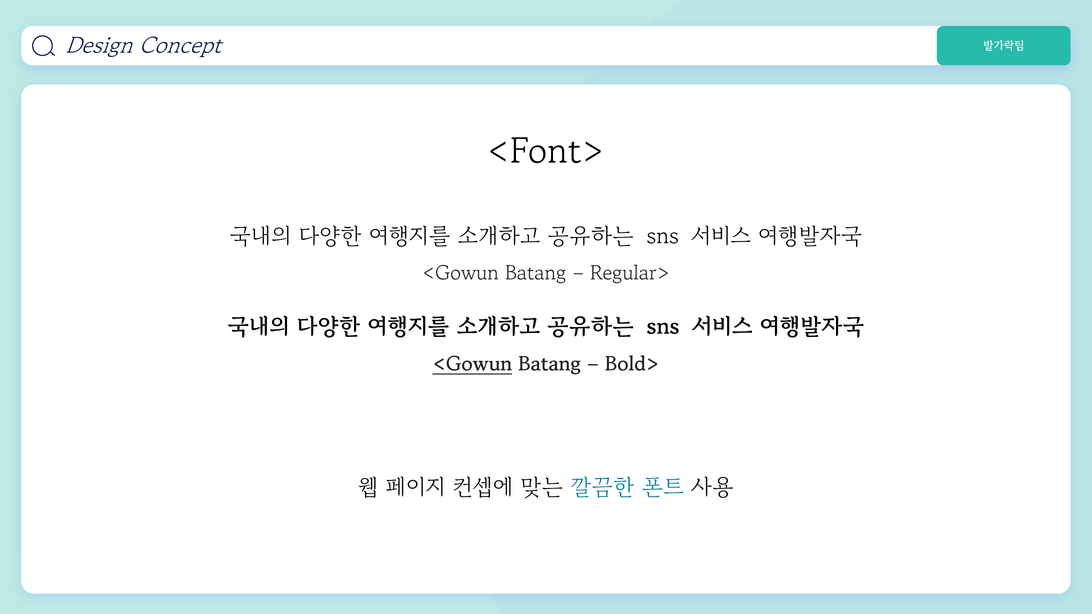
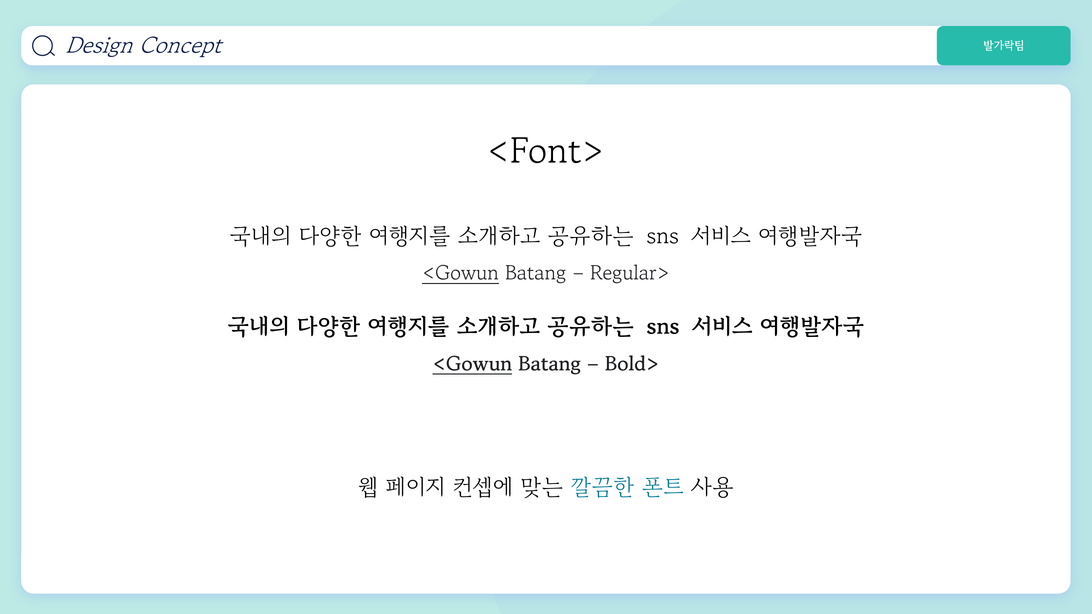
<Gowun at (460, 275) underline: none -> present
